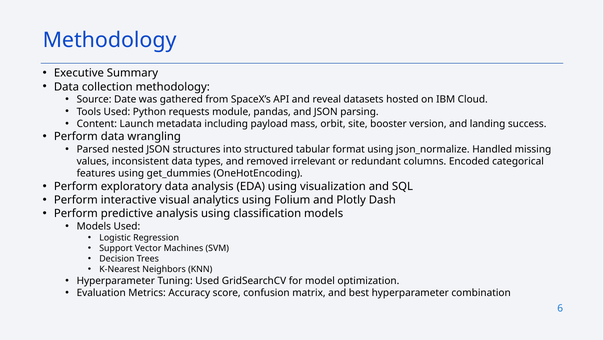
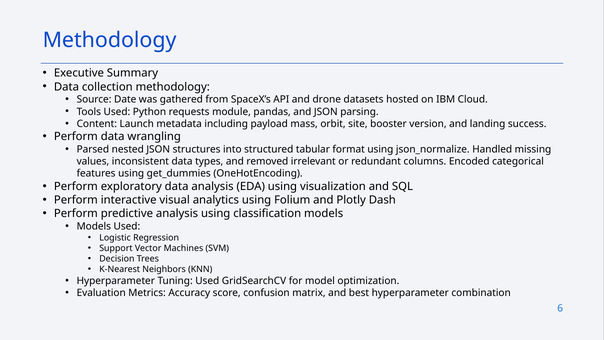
reveal: reveal -> drone
